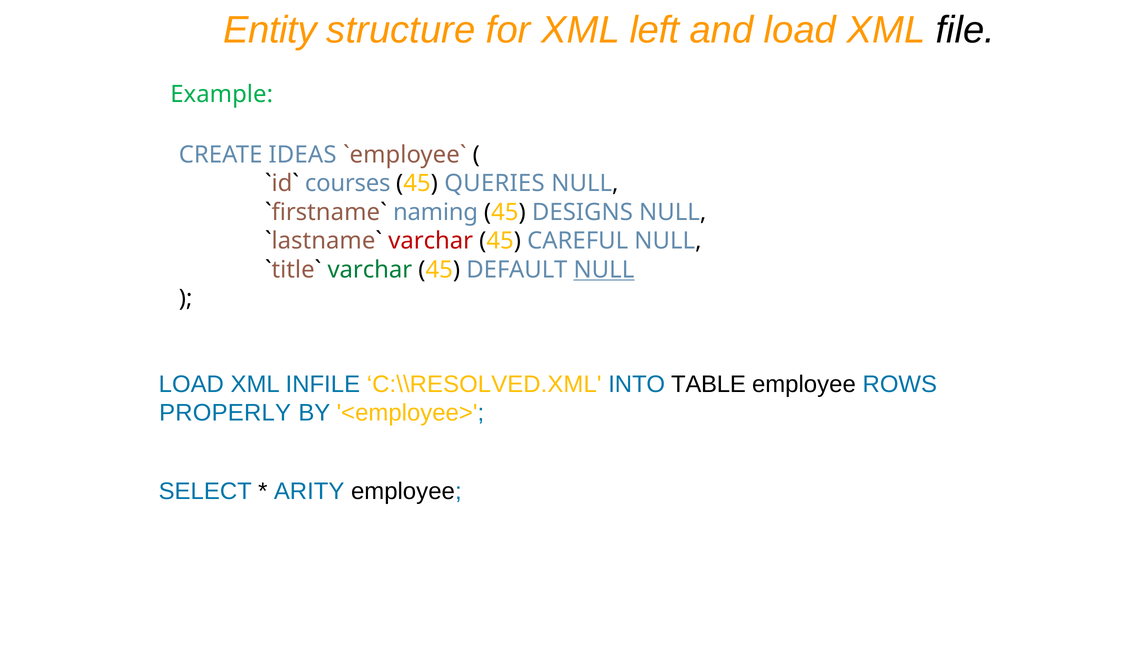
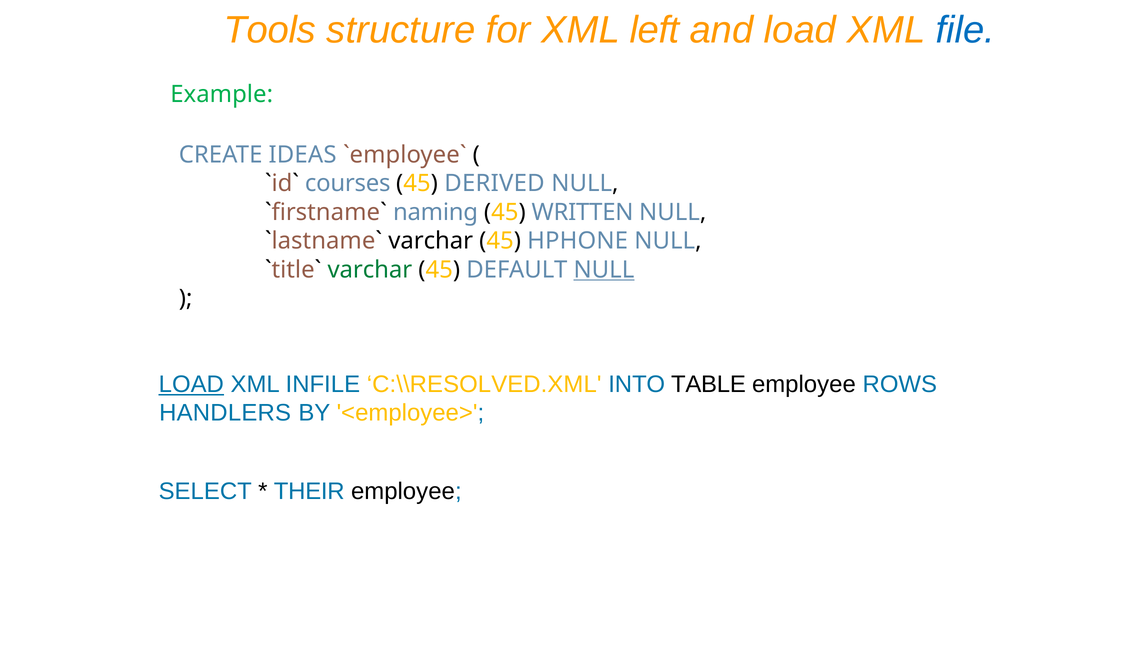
Entity: Entity -> Tools
file colour: black -> blue
QUERIES: QUERIES -> DERIVED
DESIGNS: DESIGNS -> WRITTEN
varchar at (431, 241) colour: red -> black
CAREFUL: CAREFUL -> HPHONE
LOAD at (191, 384) underline: none -> present
PROPERLY: PROPERLY -> HANDLERS
ARITY: ARITY -> THEIR
